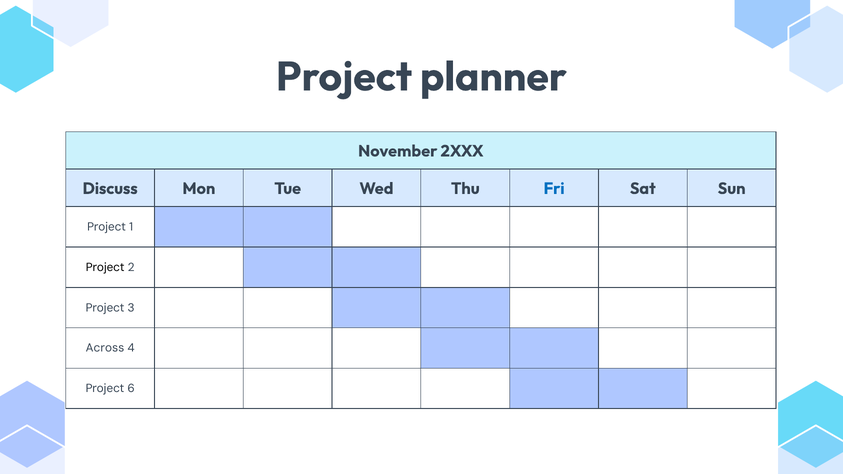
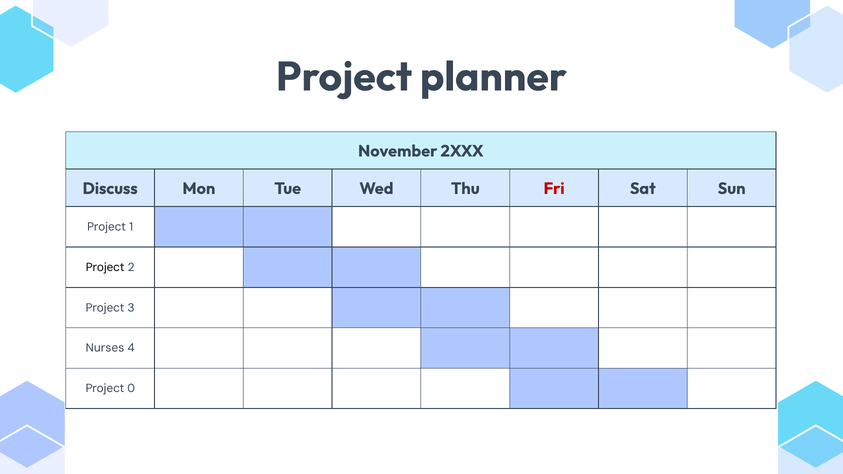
Fri colour: blue -> red
Across: Across -> Nurses
6: 6 -> 0
